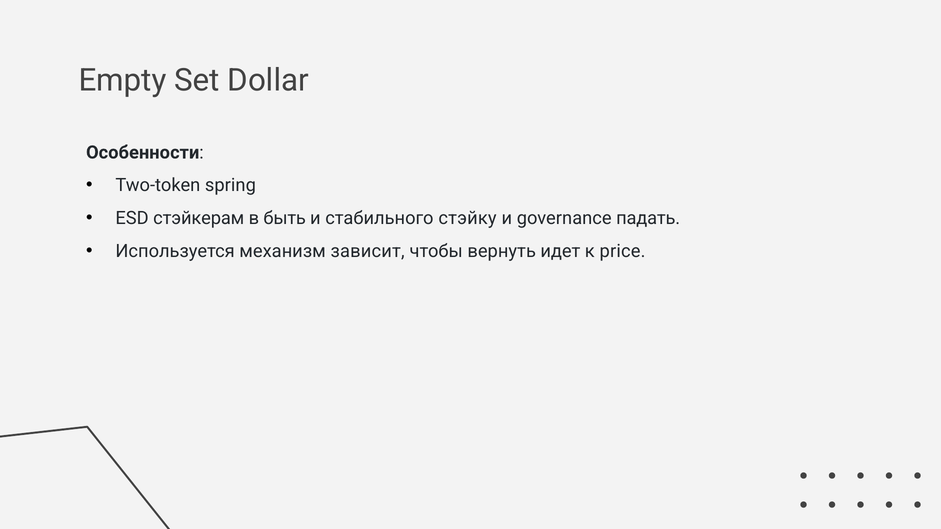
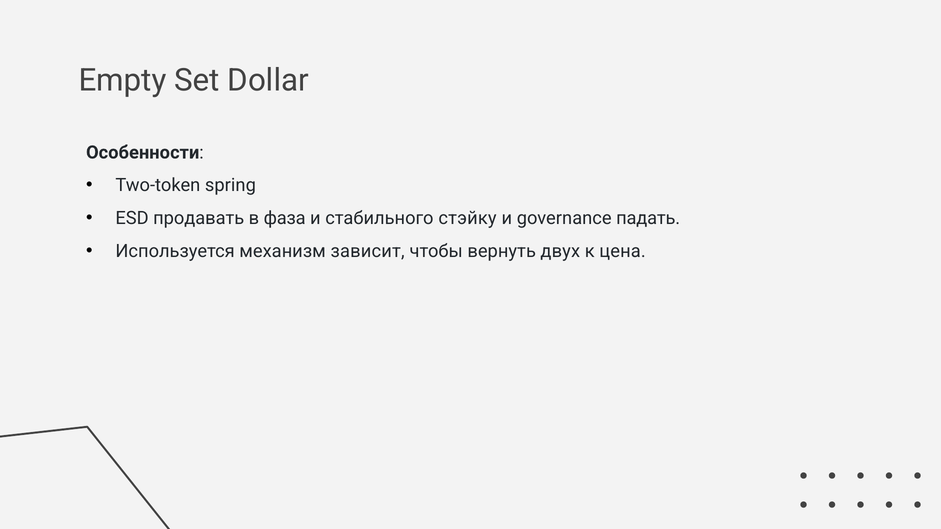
стэйкерам: стэйкерам -> продавать
быть: быть -> фаза
идет: идет -> двух
price: price -> цена
